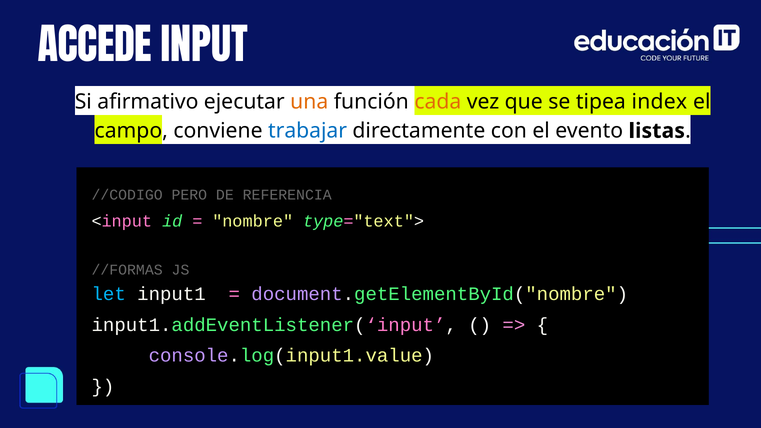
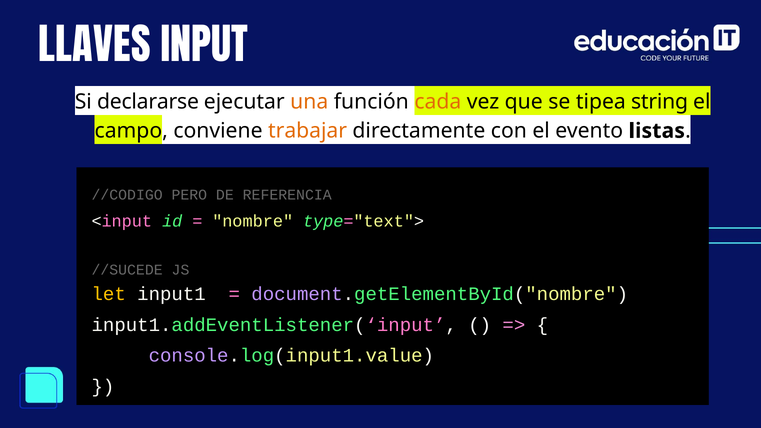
ACCEDE: ACCEDE -> LLAVES
afirmativo: afirmativo -> declararse
index: index -> string
trabajar colour: blue -> orange
//FORMAS: //FORMAS -> //SUCEDE
let colour: light blue -> yellow
